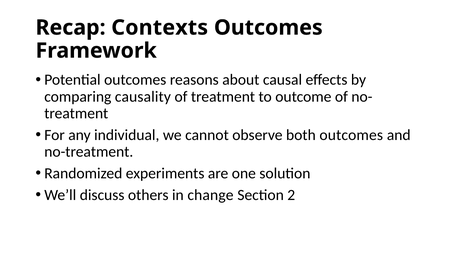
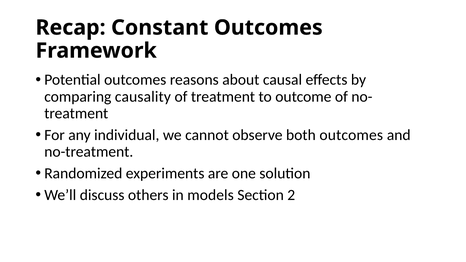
Contexts: Contexts -> Constant
change: change -> models
